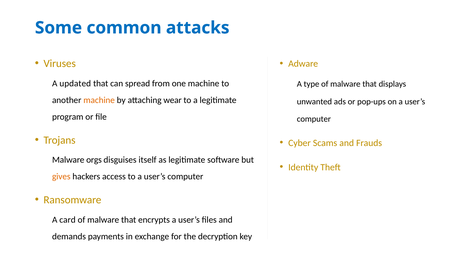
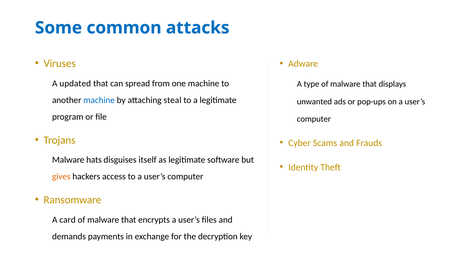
machine at (99, 100) colour: orange -> blue
wear: wear -> steal
orgs: orgs -> hats
